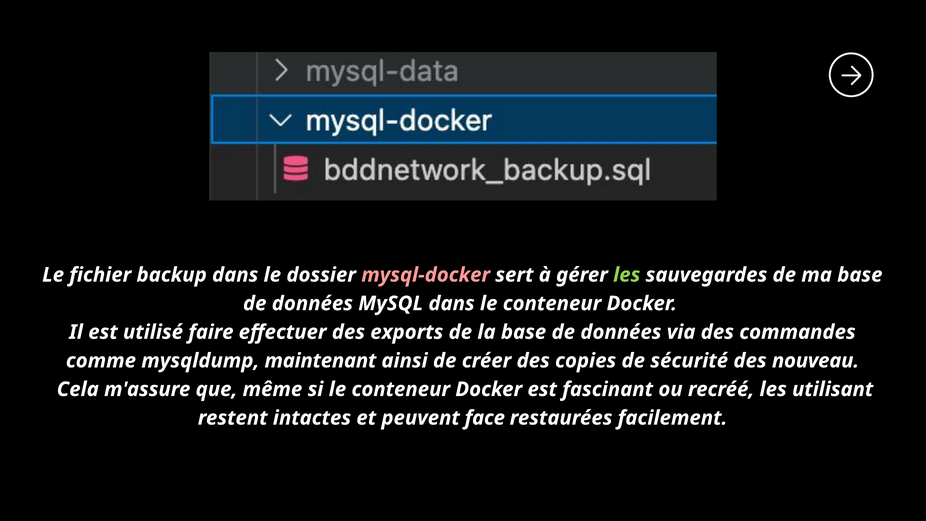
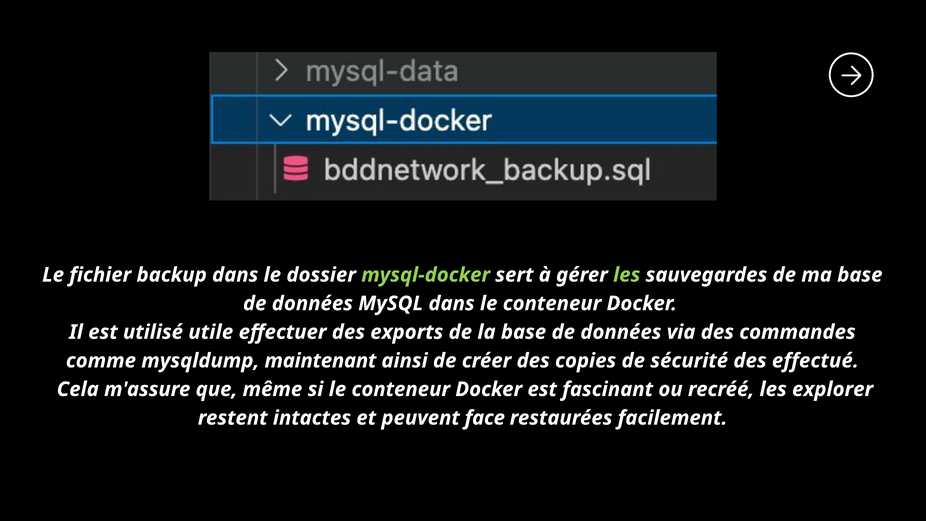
mysql-docker colour: pink -> light green
faire: faire -> utile
nouveau: nouveau -> effectué
utilisant: utilisant -> explorer
